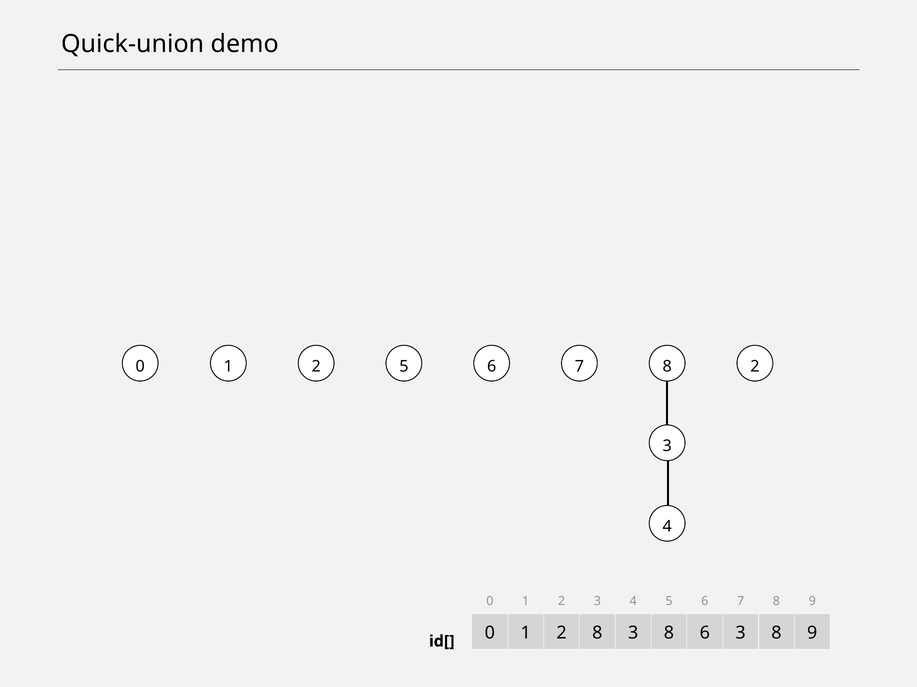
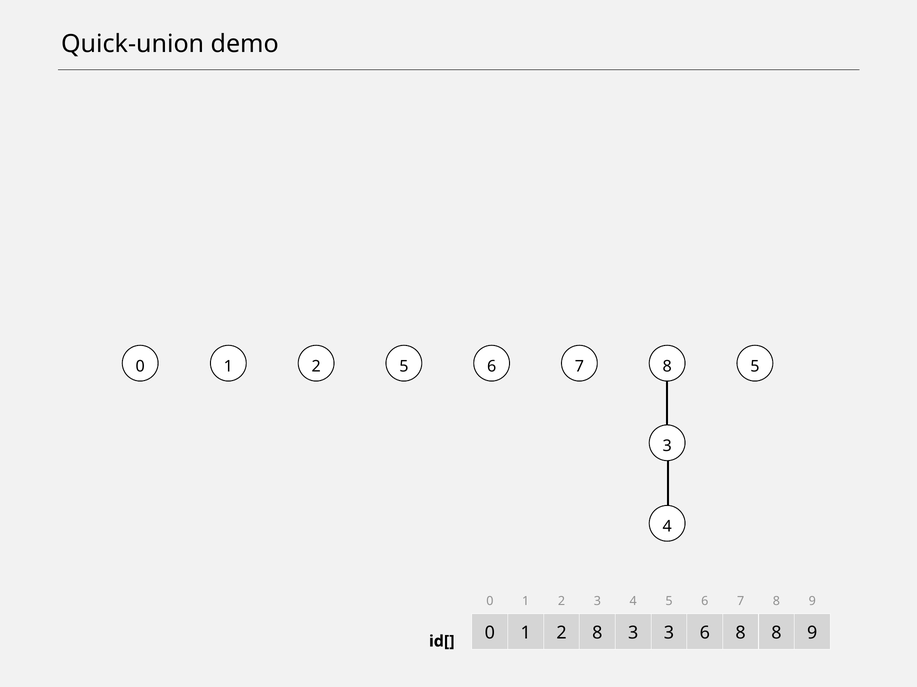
7 8 2: 2 -> 5
8 at (669, 634): 8 -> 3
6 3: 3 -> 8
